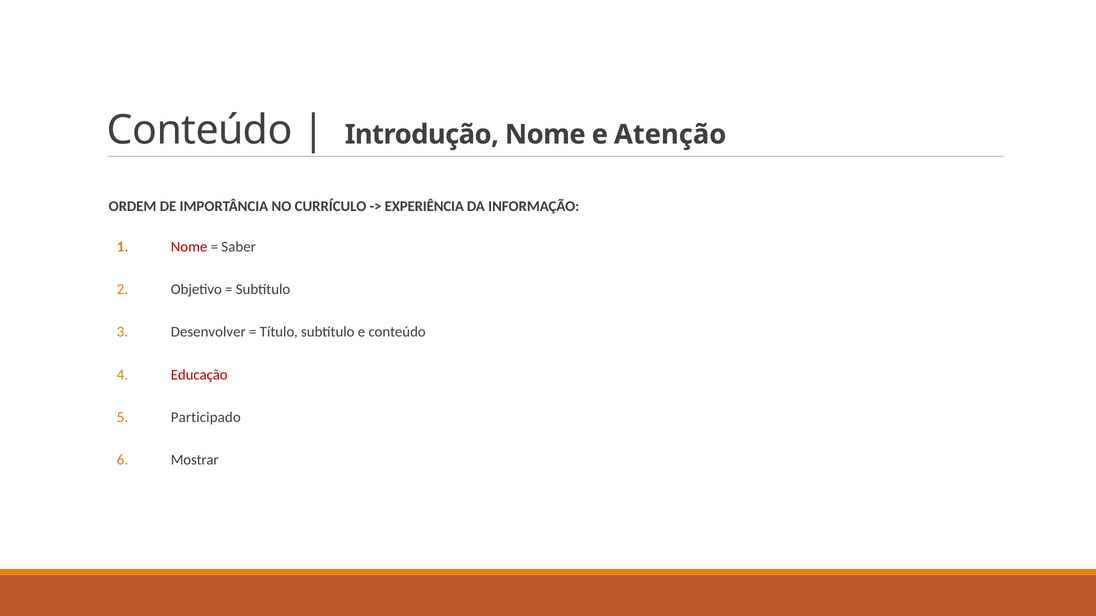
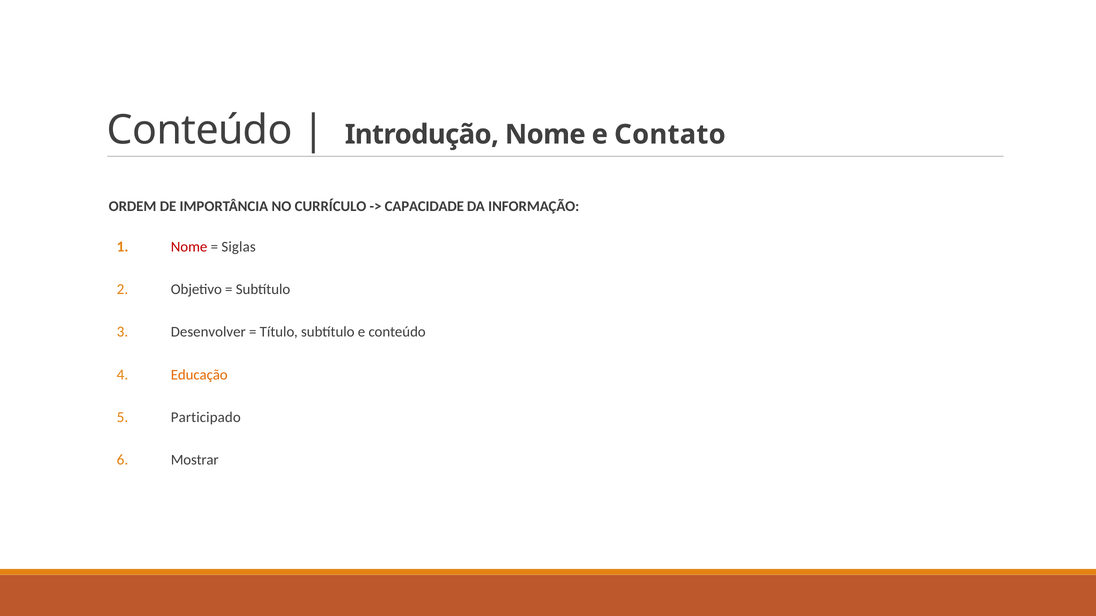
Atenção: Atenção -> Contato
EXPERIÊNCIA: EXPERIÊNCIA -> CAPACIDADE
Saber: Saber -> Siglas
Educação colour: red -> orange
